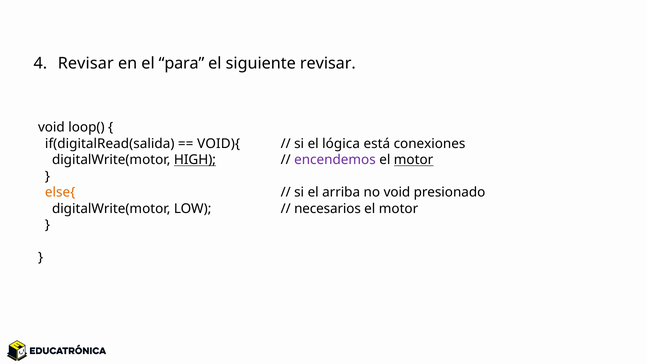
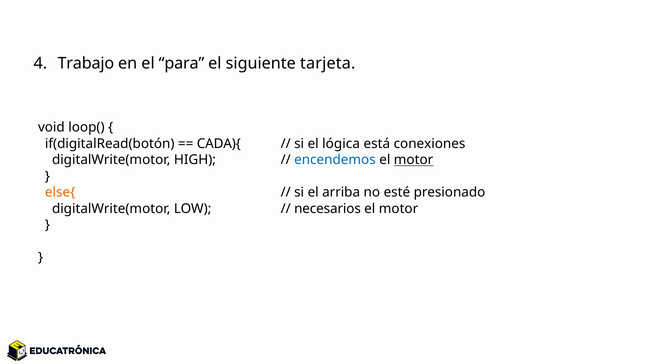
Revisar at (86, 64): Revisar -> Trabajo
siguiente revisar: revisar -> tarjeta
if(digitalRead(salida: if(digitalRead(salida -> if(digitalRead(botón
VOID){: VOID){ -> CADA){
HIGH underline: present -> none
encendemos colour: purple -> blue
no void: void -> esté
